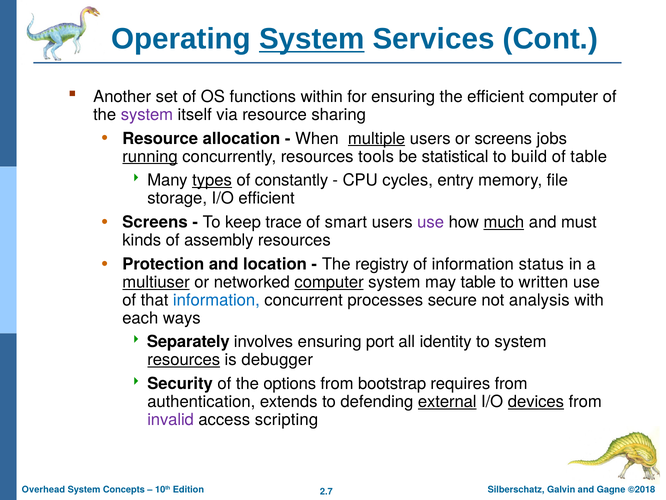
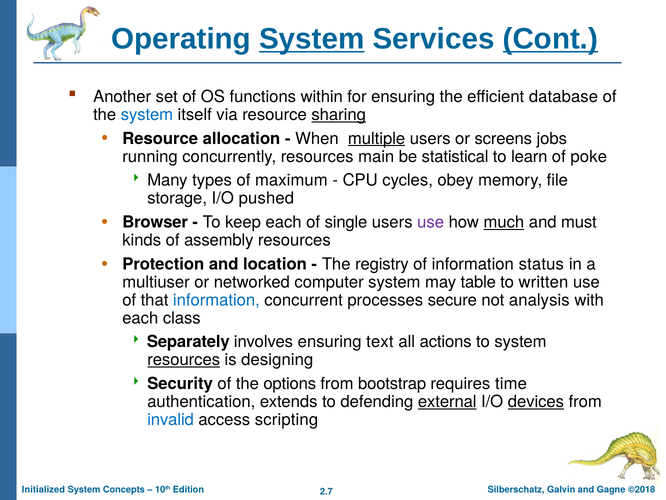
Cont underline: none -> present
efficient computer: computer -> database
system at (147, 115) colour: purple -> blue
sharing underline: none -> present
running underline: present -> none
tools: tools -> main
build: build -> learn
of table: table -> poke
types underline: present -> none
constantly: constantly -> maximum
entry: entry -> obey
I/O efficient: efficient -> pushed
Screens at (155, 222): Screens -> Browser
keep trace: trace -> each
smart: smart -> single
multiuser underline: present -> none
computer at (329, 282) underline: present -> none
ways: ways -> class
port: port -> text
identity: identity -> actions
debugger: debugger -> designing
requires from: from -> time
invalid colour: purple -> blue
Overhead: Overhead -> Initialized
